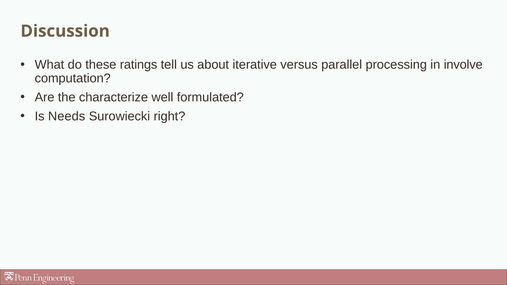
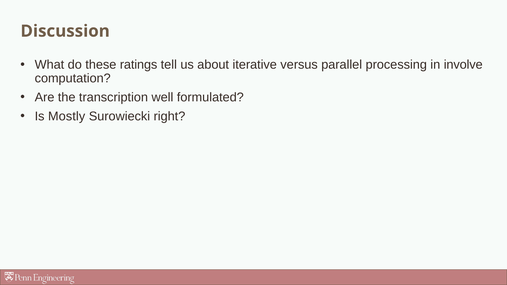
characterize: characterize -> transcription
Needs: Needs -> Mostly
